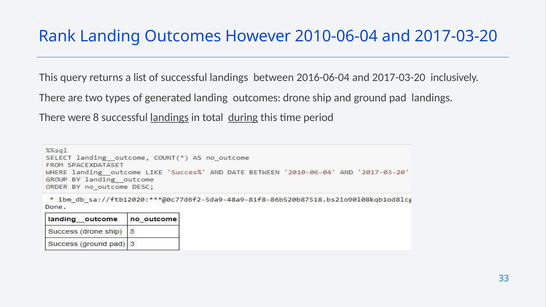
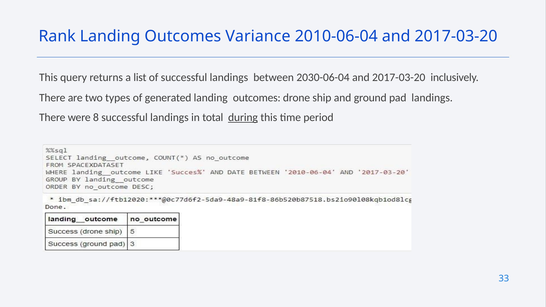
However: However -> Variance
2016-06-04: 2016-06-04 -> 2030-06-04
landings at (169, 118) underline: present -> none
